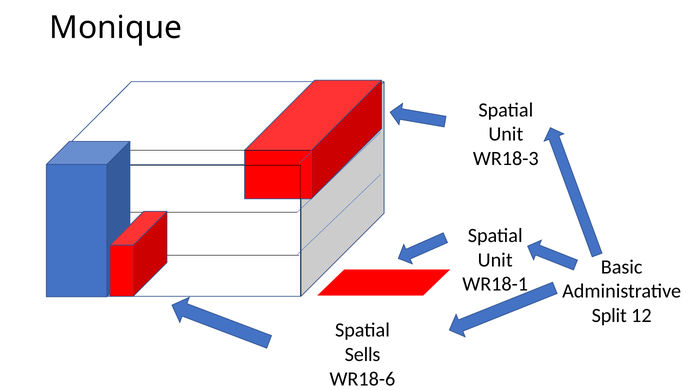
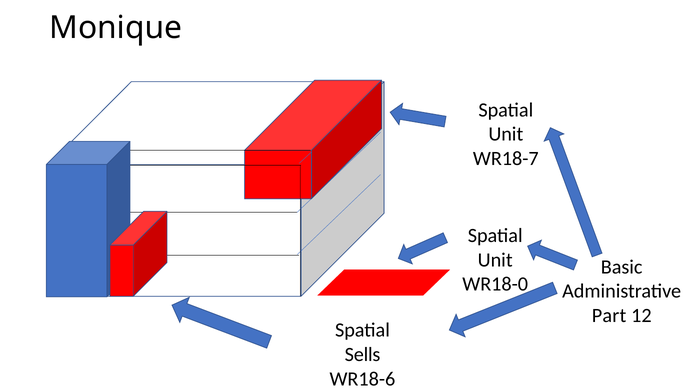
WR18-3: WR18-3 -> WR18-7
WR18-1: WR18-1 -> WR18-0
Split: Split -> Part
